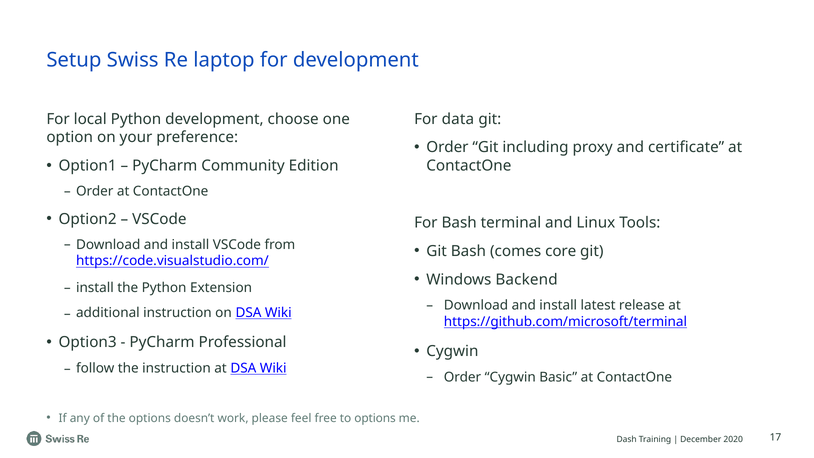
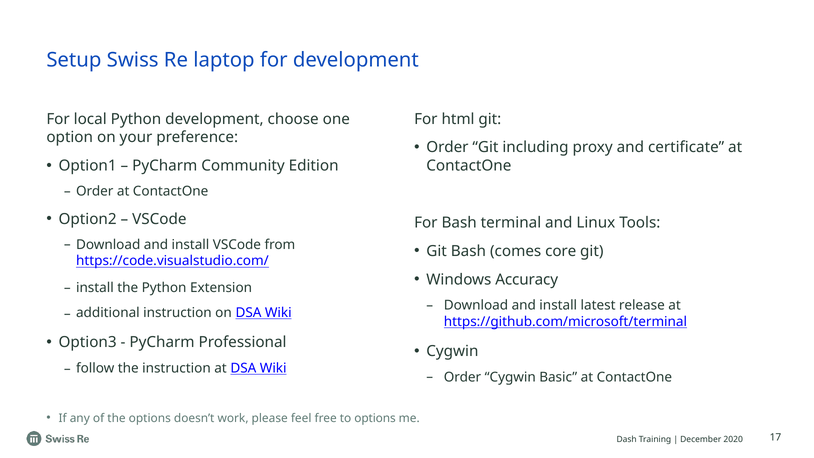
data: data -> html
Backend: Backend -> Accuracy
